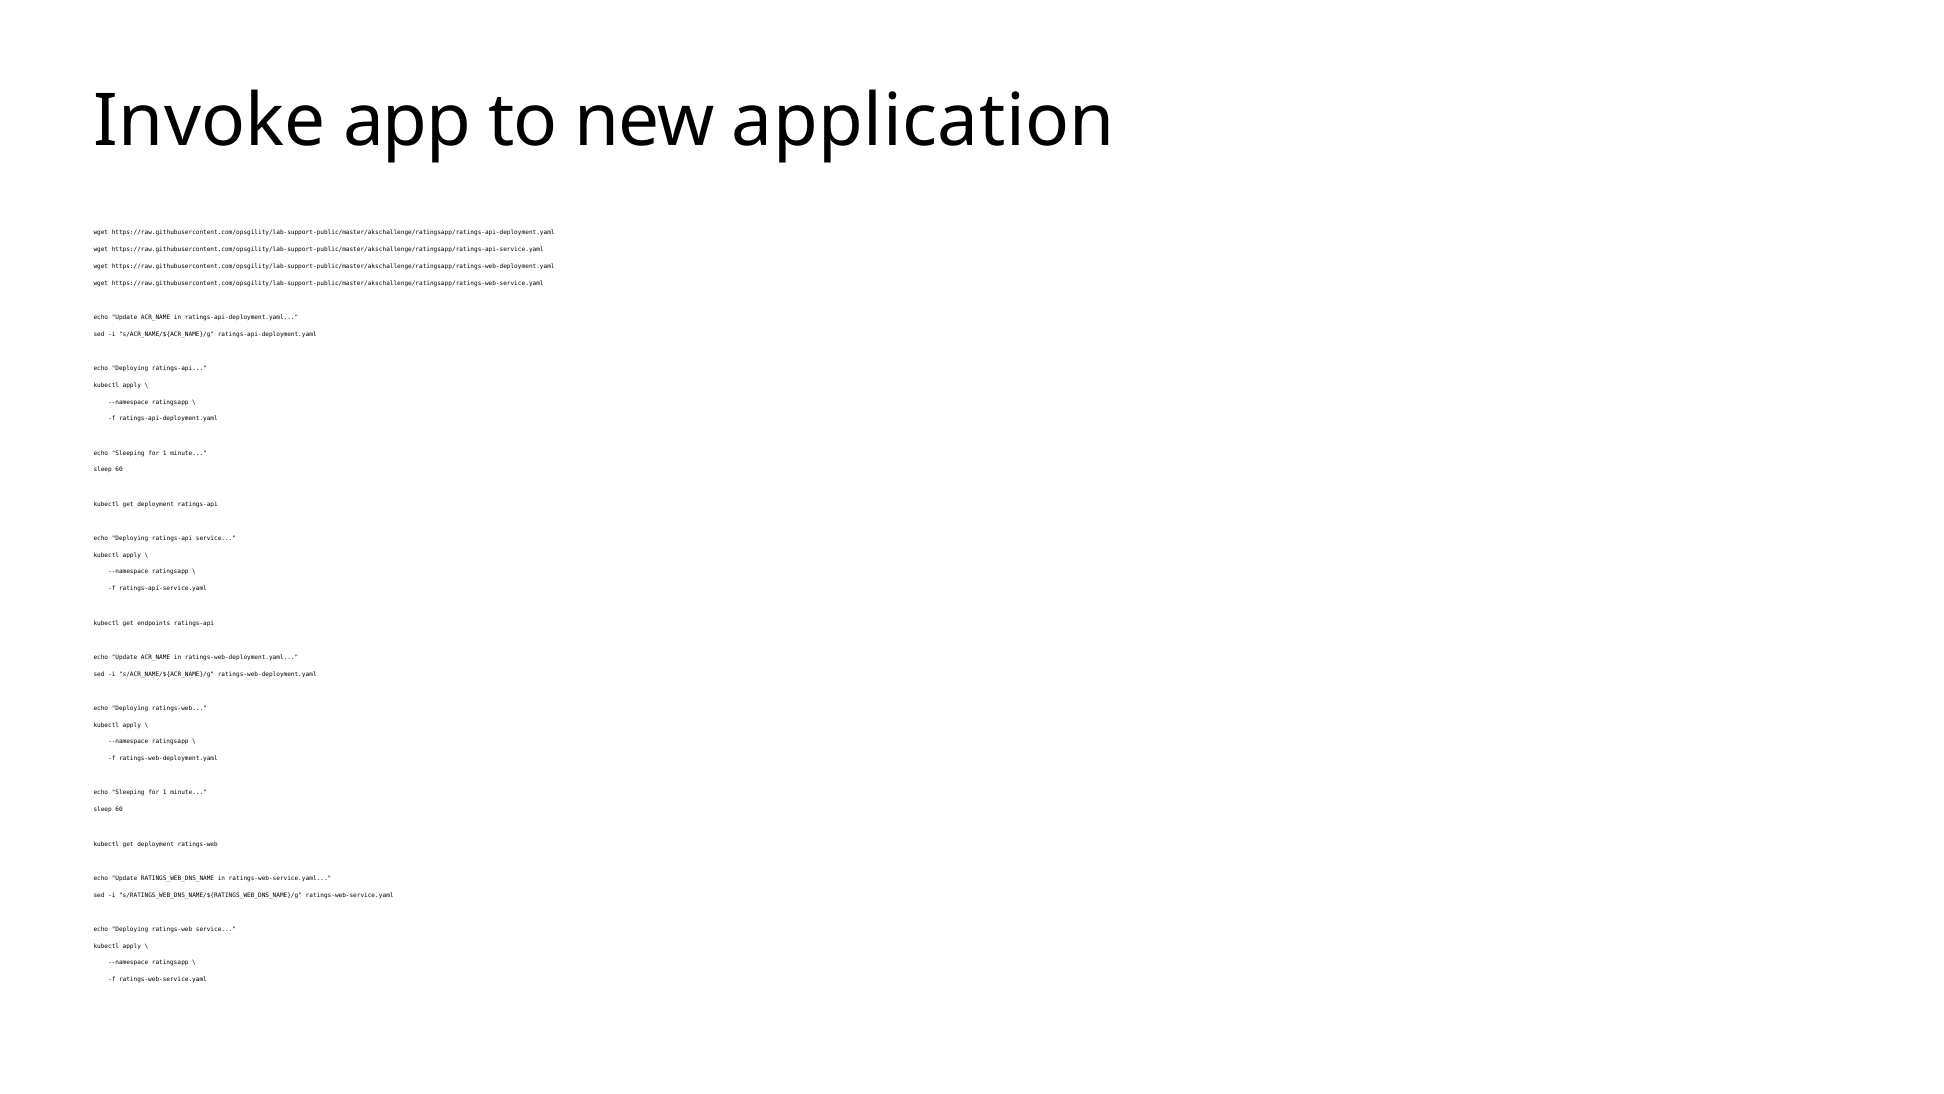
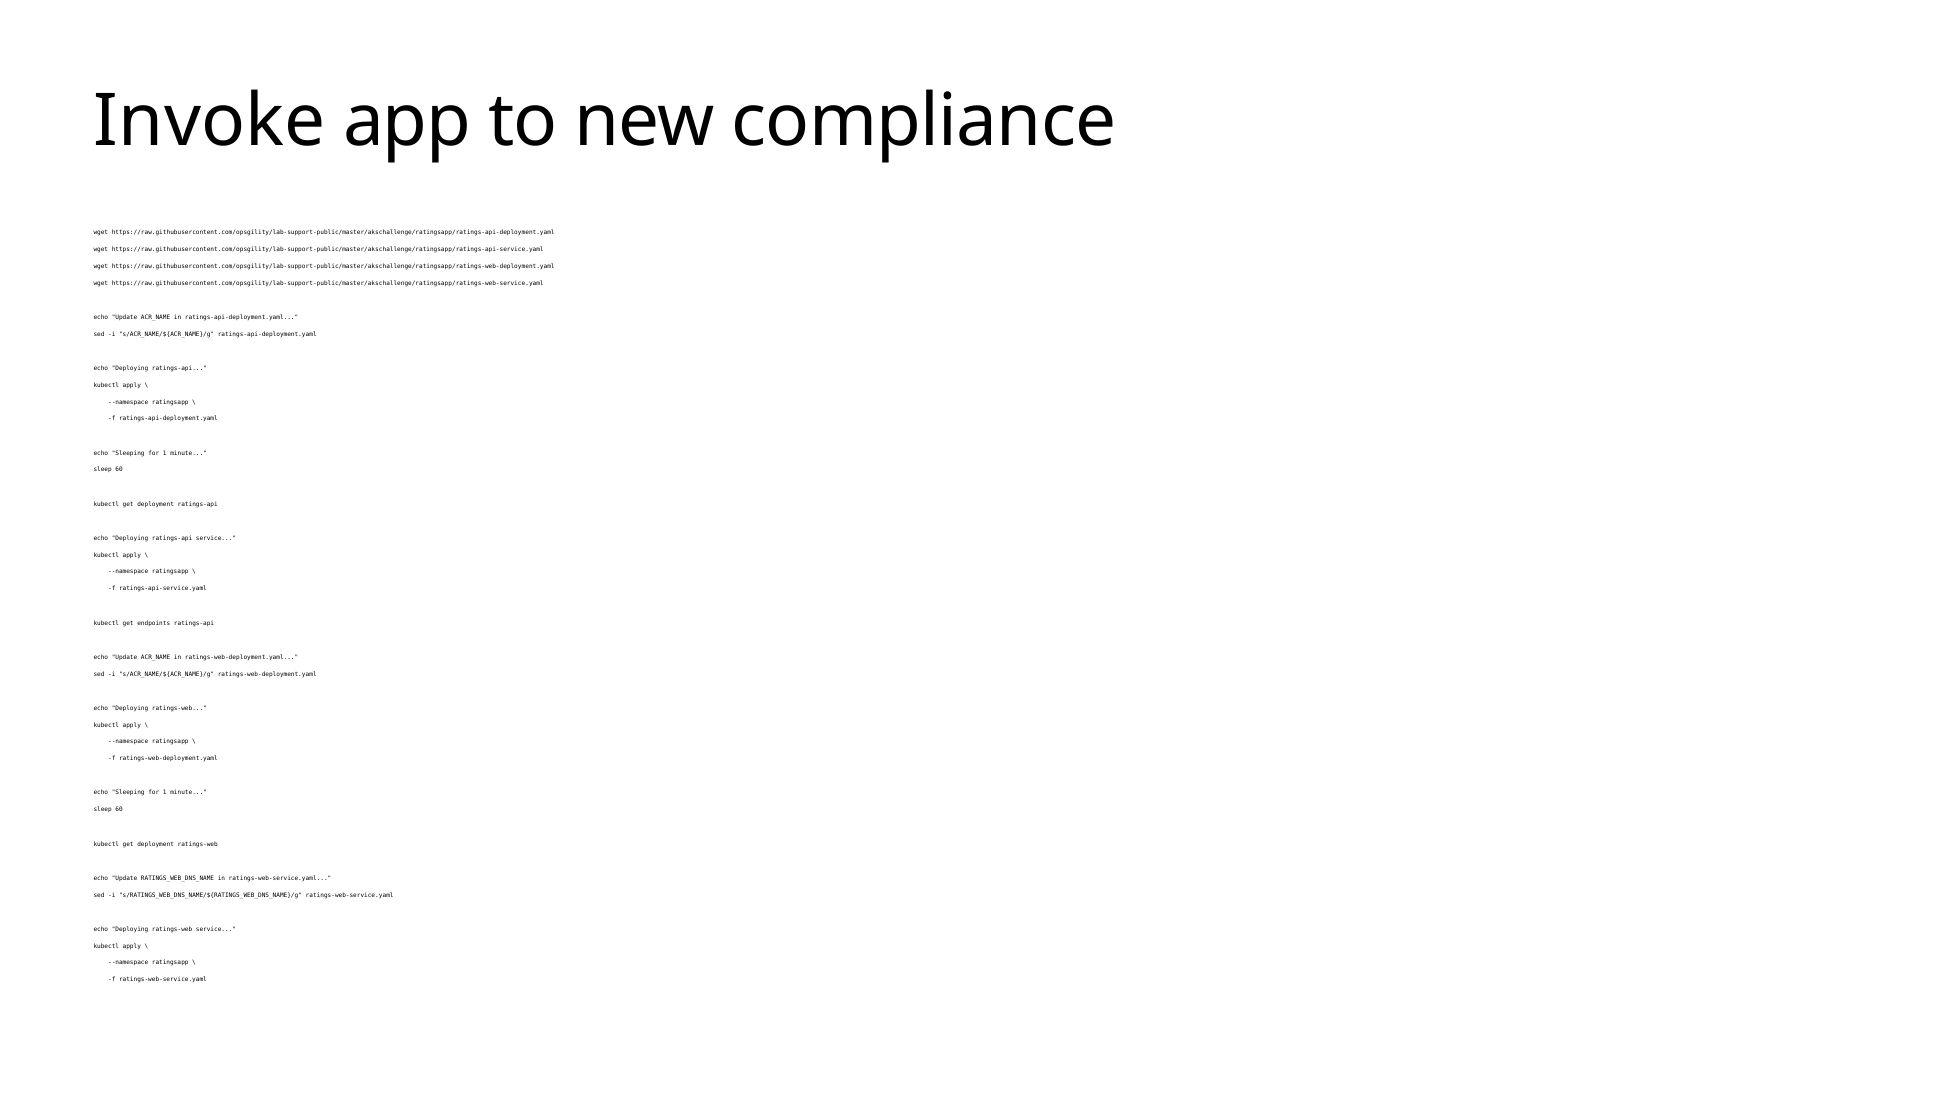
application: application -> compliance
